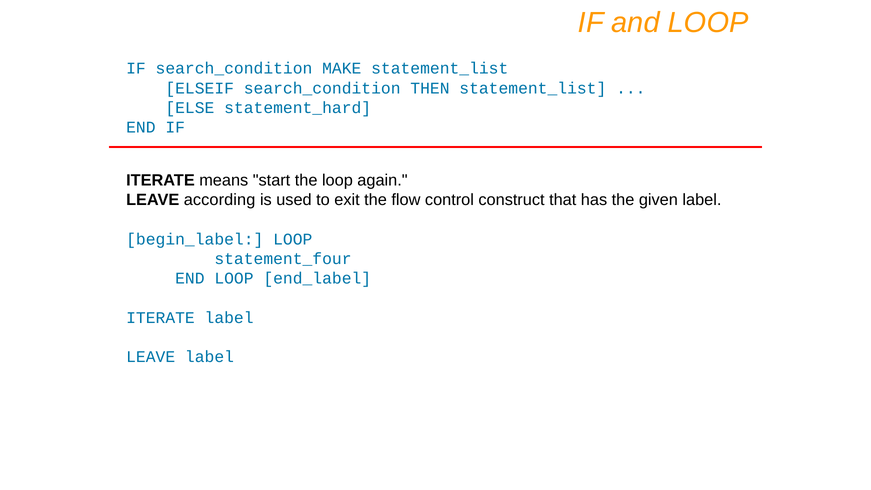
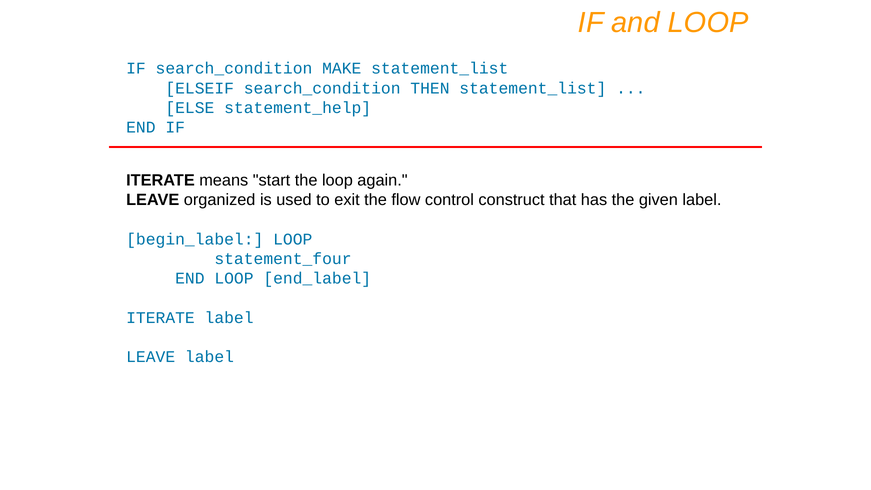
statement_hard: statement_hard -> statement_help
according: according -> organized
